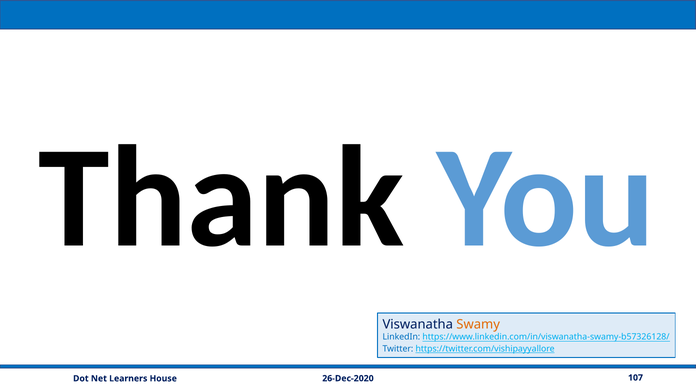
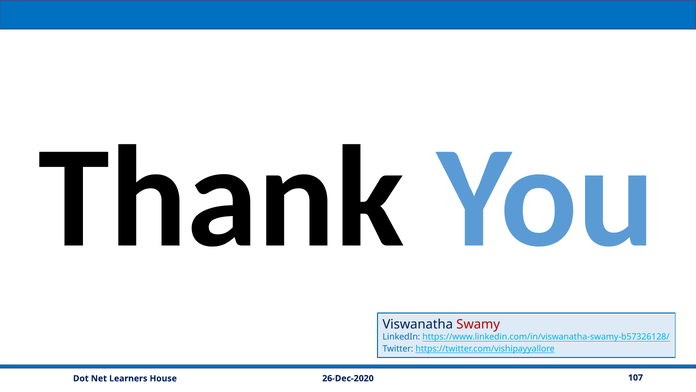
Swamy colour: orange -> red
